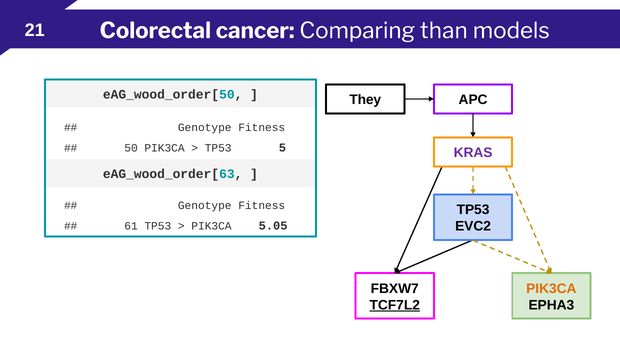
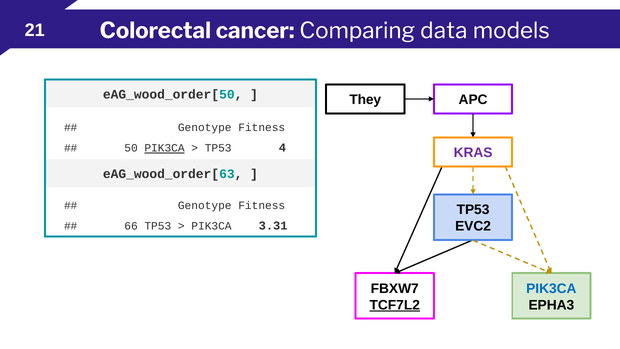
than: than -> data
PIK3CA at (165, 148) underline: none -> present
5: 5 -> 4
61: 61 -> 66
5.05: 5.05 -> 3.31
PIK3CA at (551, 288) colour: orange -> blue
